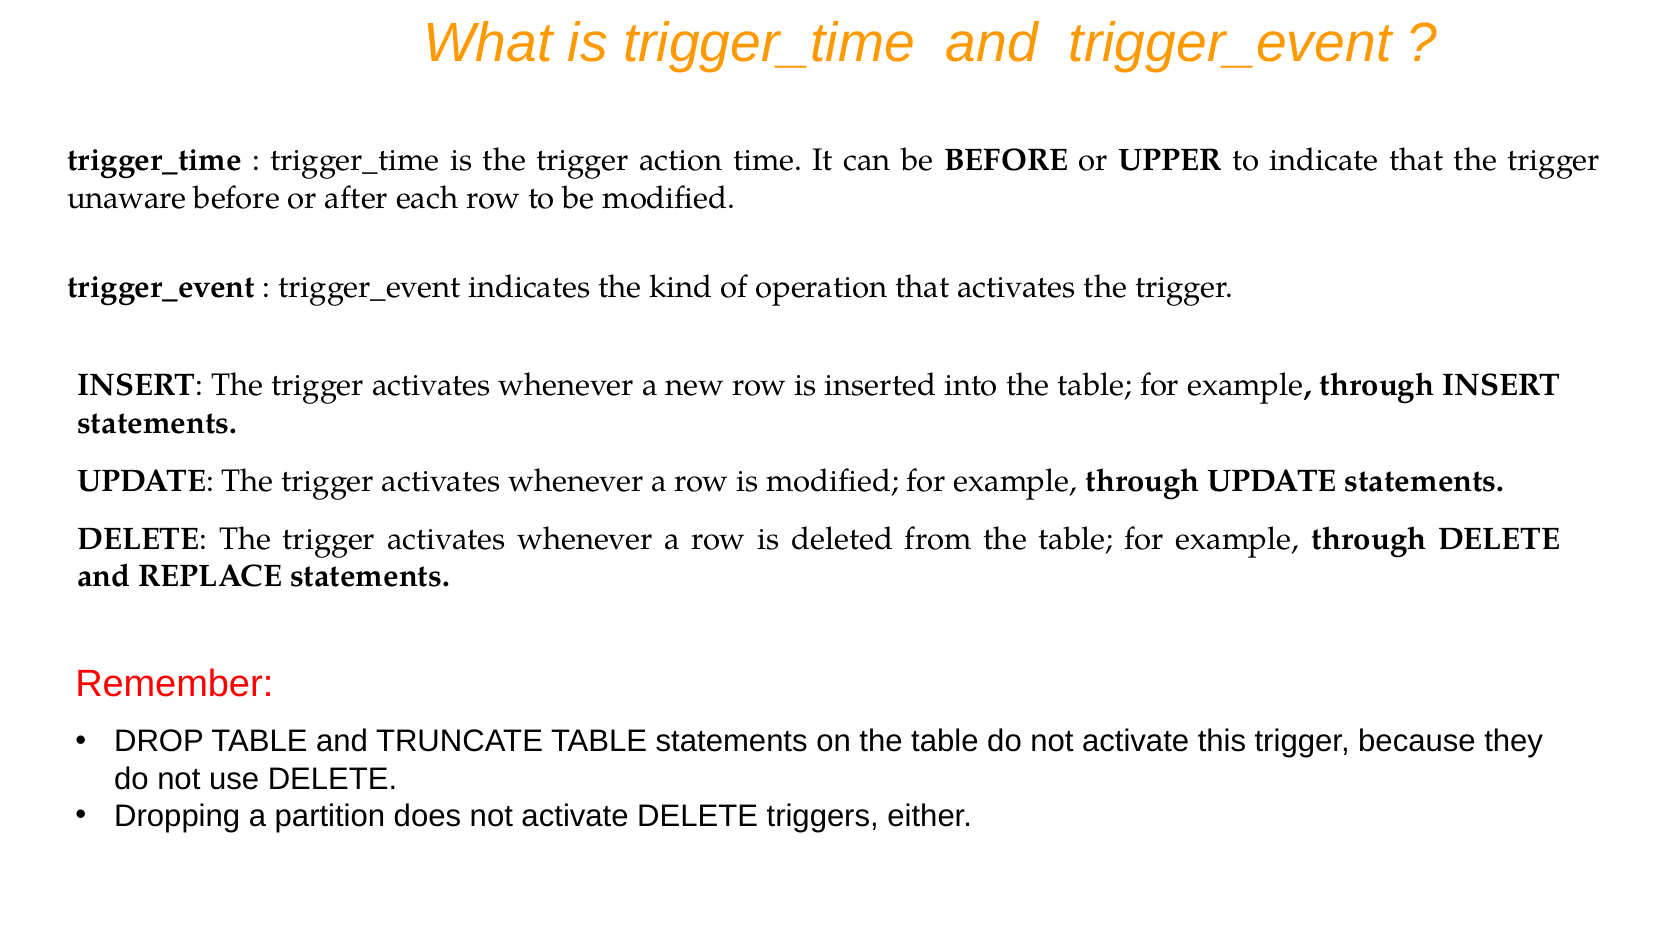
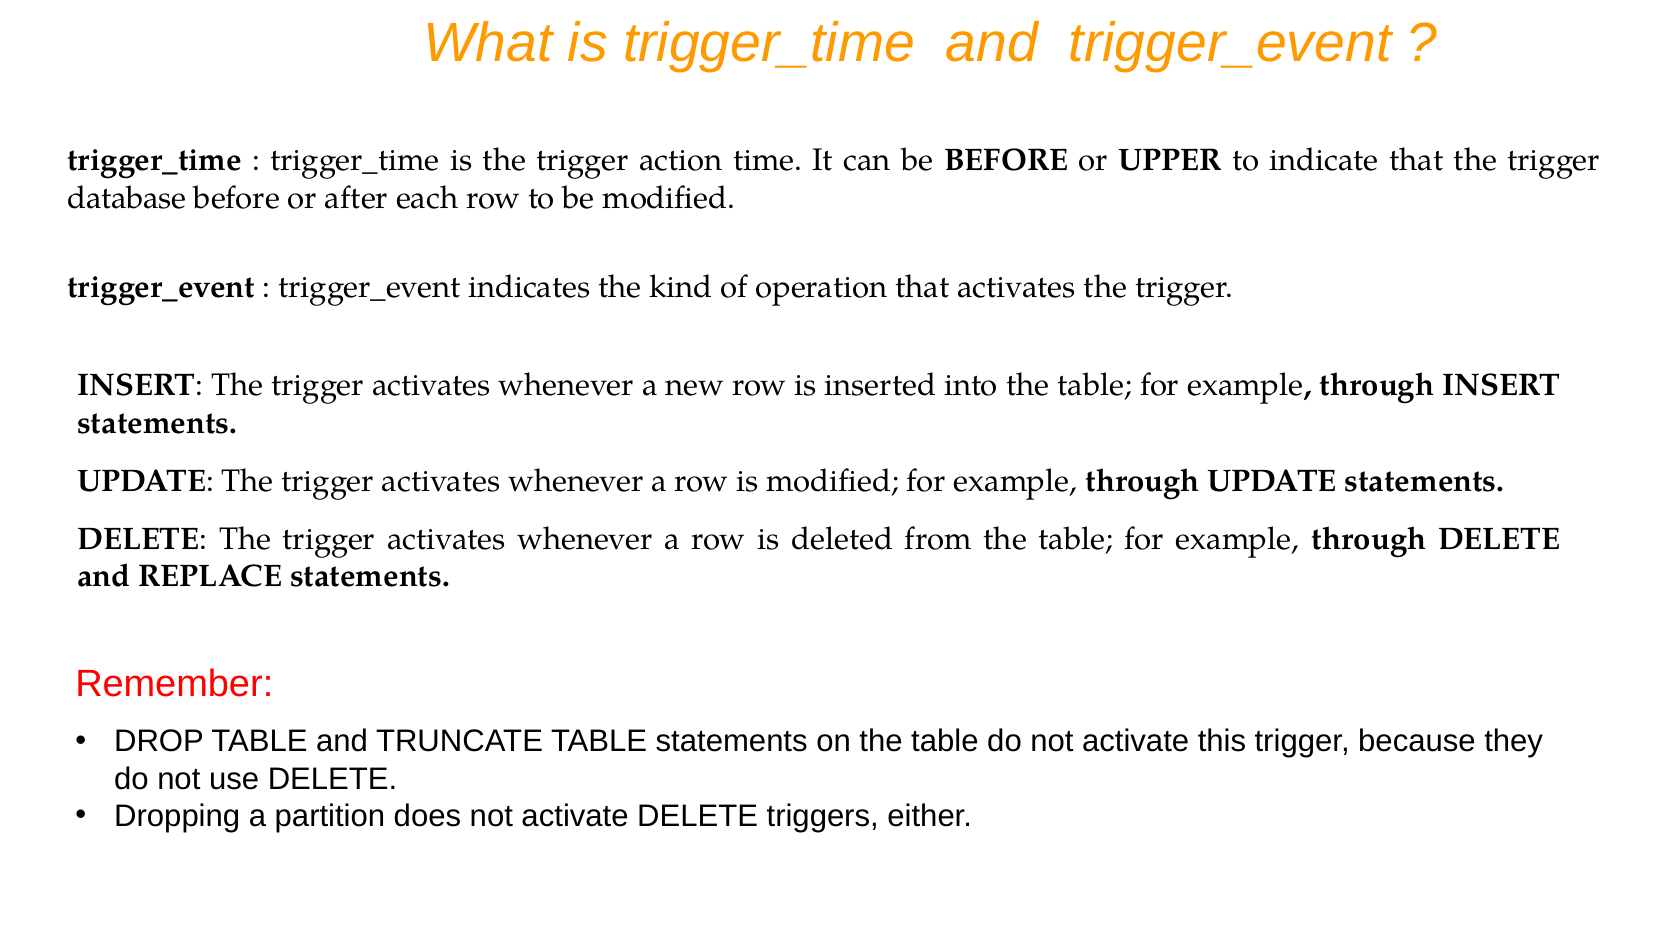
unaware: unaware -> database
